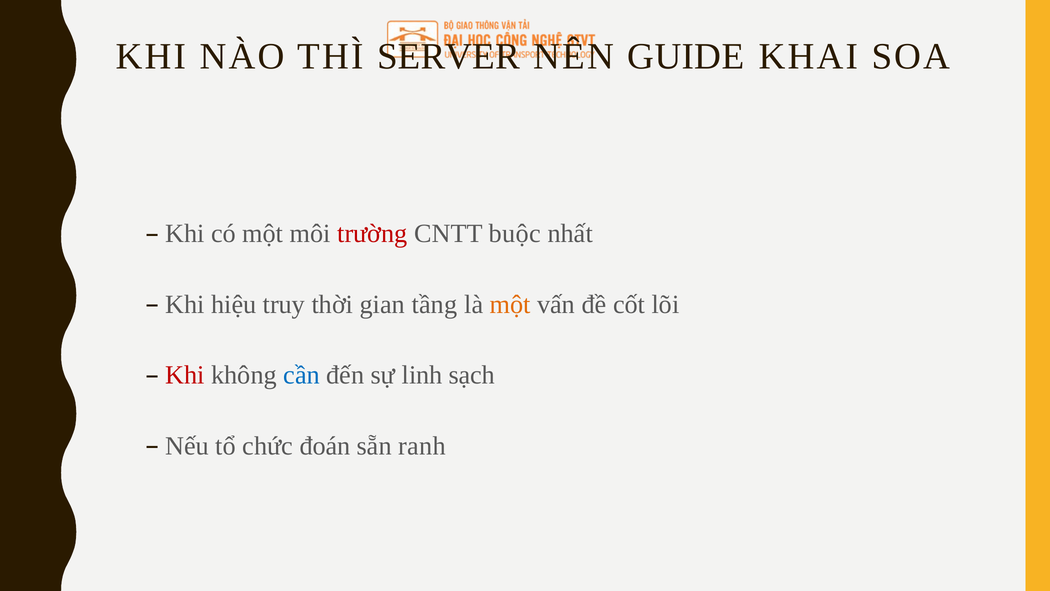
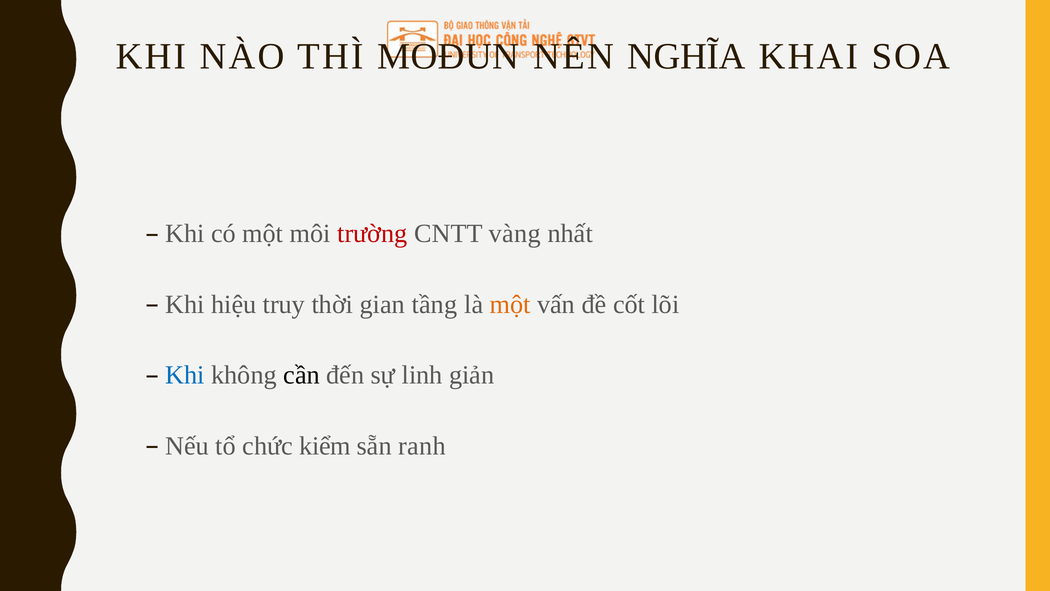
SERVER: SERVER -> MOĐUN
GUIDE: GUIDE -> NGHĨA
buộc: buộc -> vàng
Khi at (185, 375) colour: red -> blue
cần colour: blue -> black
sạch: sạch -> giản
đoán: đoán -> kiểm
